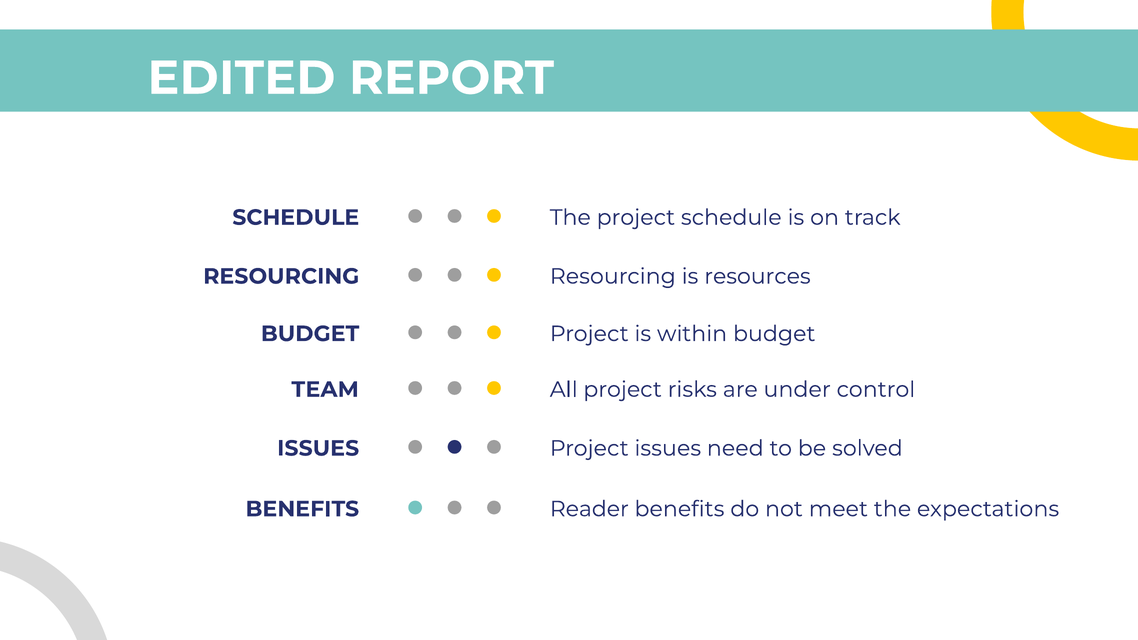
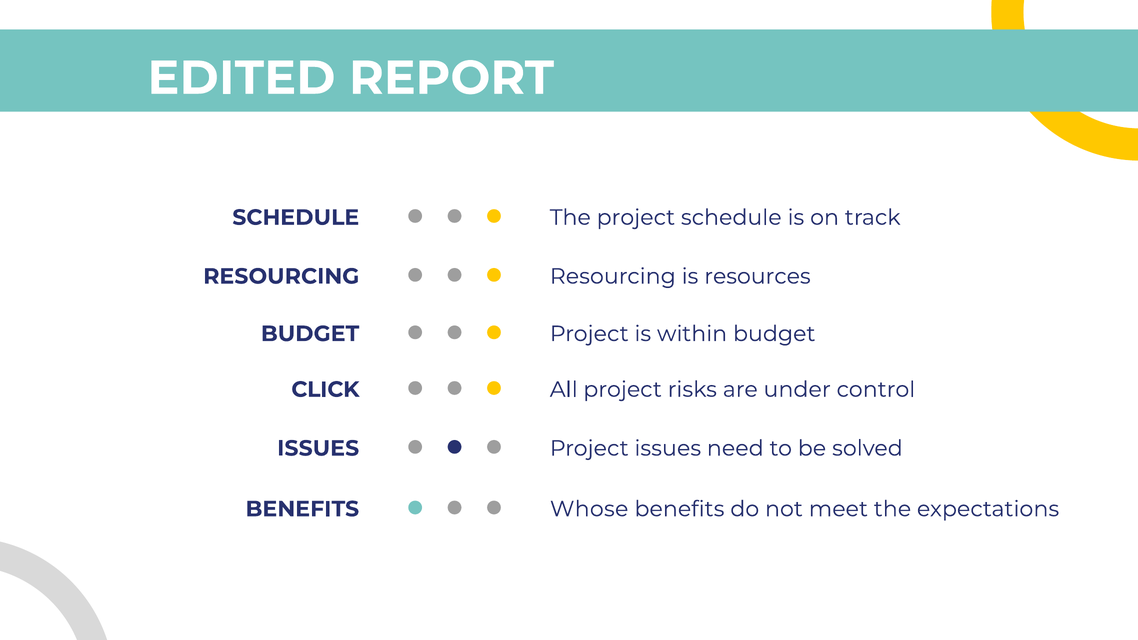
TEAM: TEAM -> CLICK
Reader: Reader -> Whose
